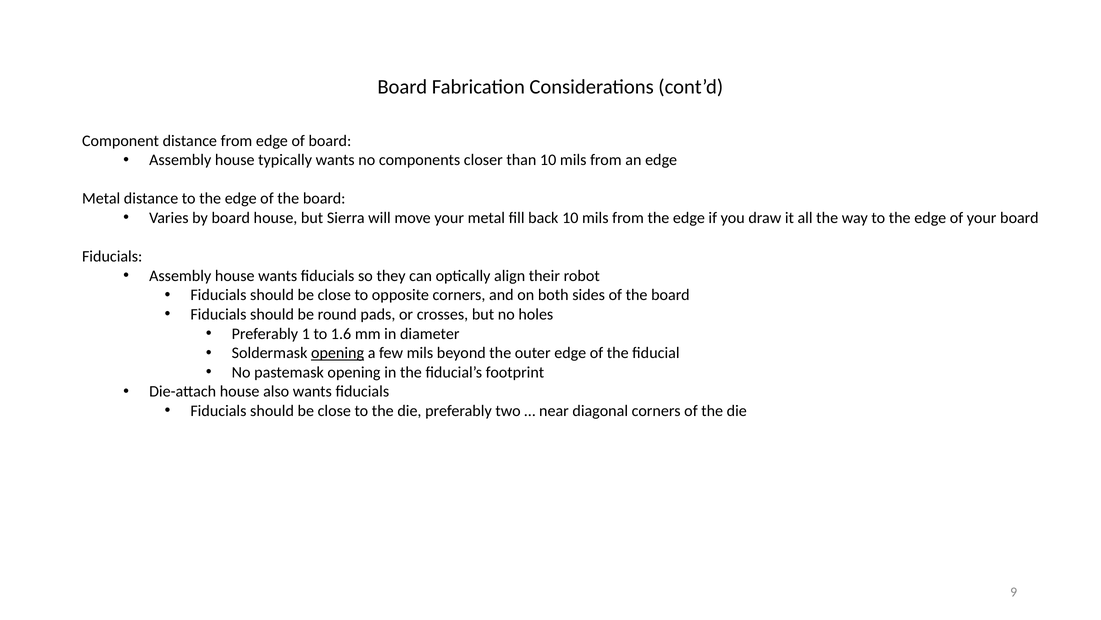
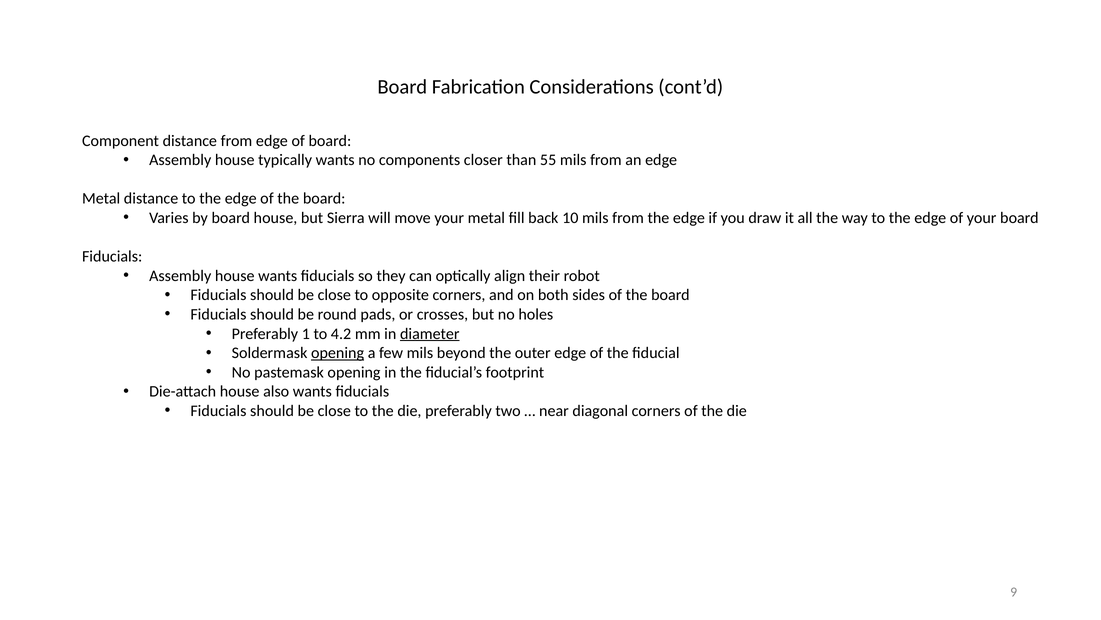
than 10: 10 -> 55
1.6: 1.6 -> 4.2
diameter underline: none -> present
